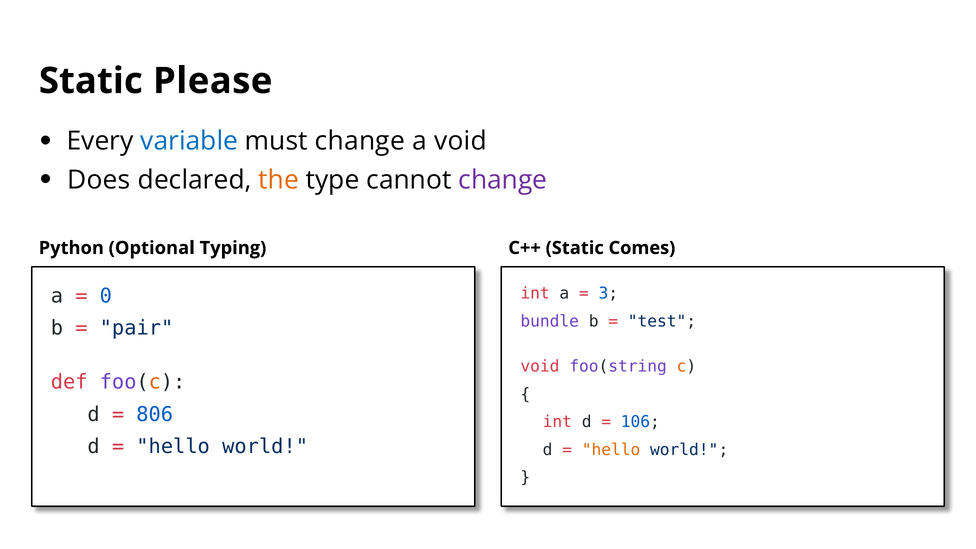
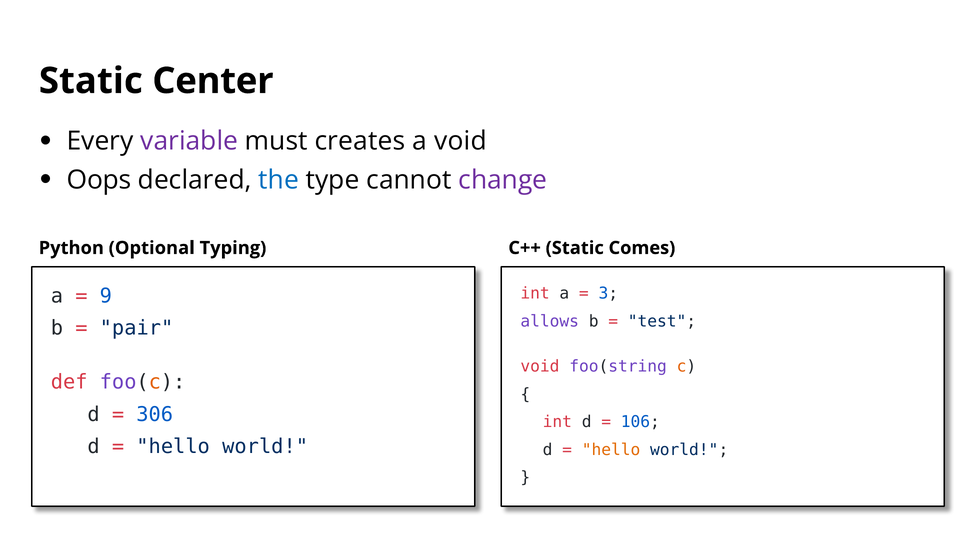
Please: Please -> Center
variable colour: blue -> purple
must change: change -> creates
Does: Does -> Oops
the colour: orange -> blue
0: 0 -> 9
bundle: bundle -> allows
806: 806 -> 306
